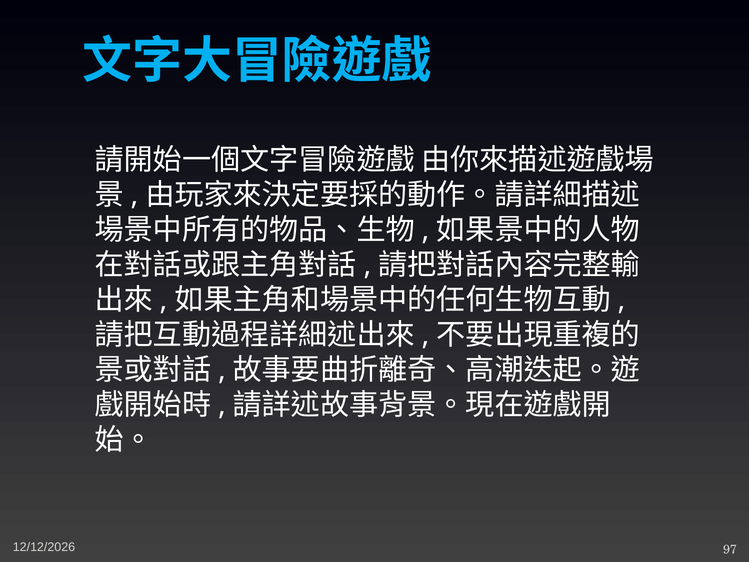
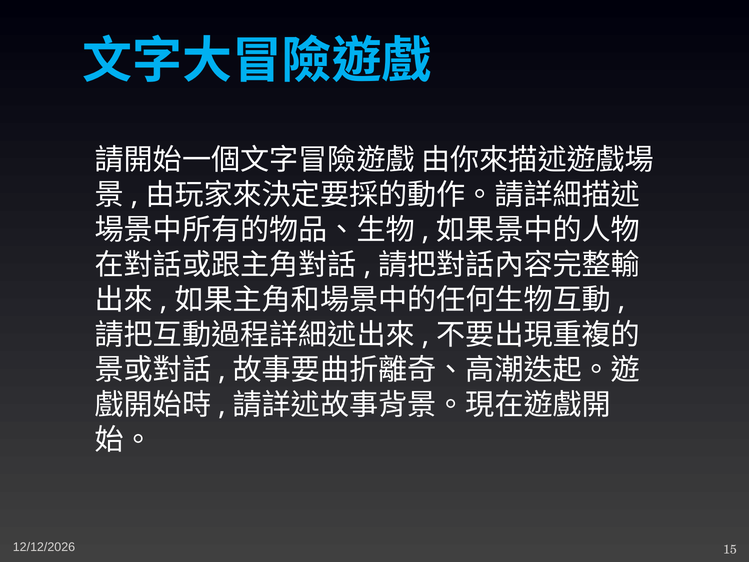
97: 97 -> 15
